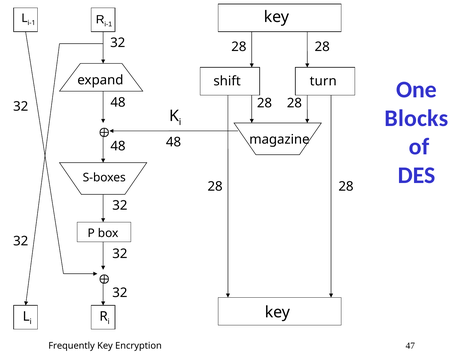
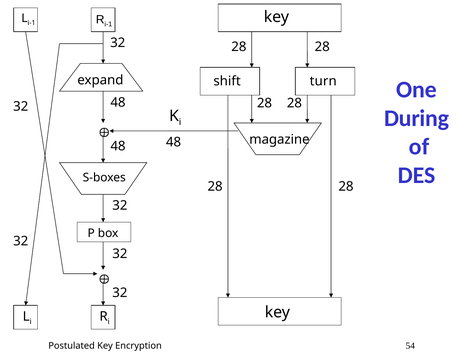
Blocks: Blocks -> During
Frequently: Frequently -> Postulated
47: 47 -> 54
